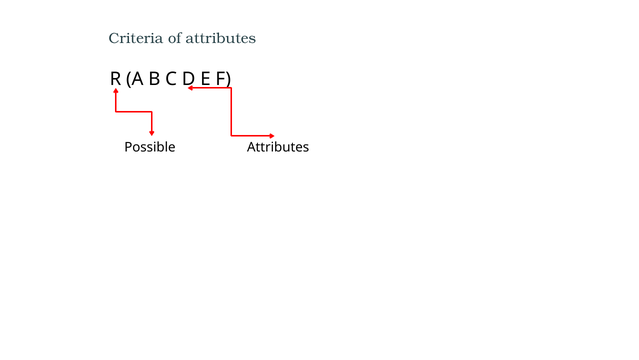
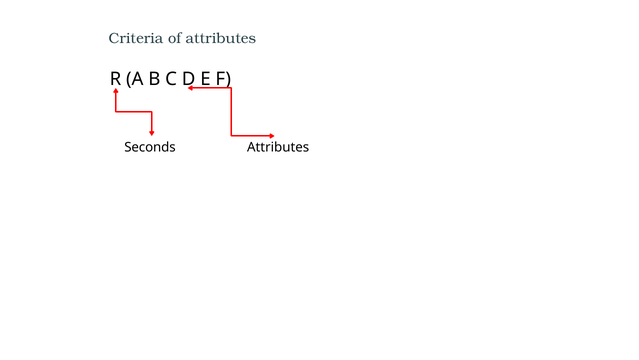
Possible: Possible -> Seconds
